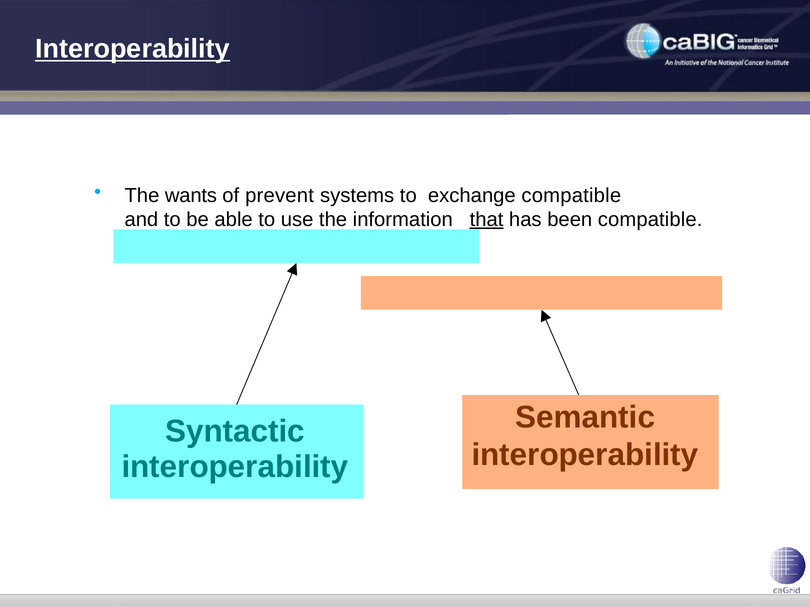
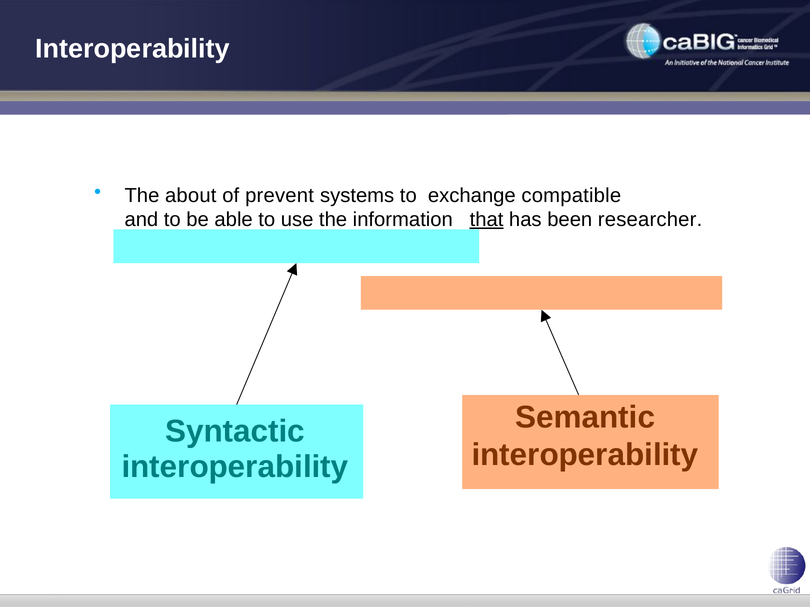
Interoperability at (133, 49) underline: present -> none
wants: wants -> about
been compatible: compatible -> researcher
